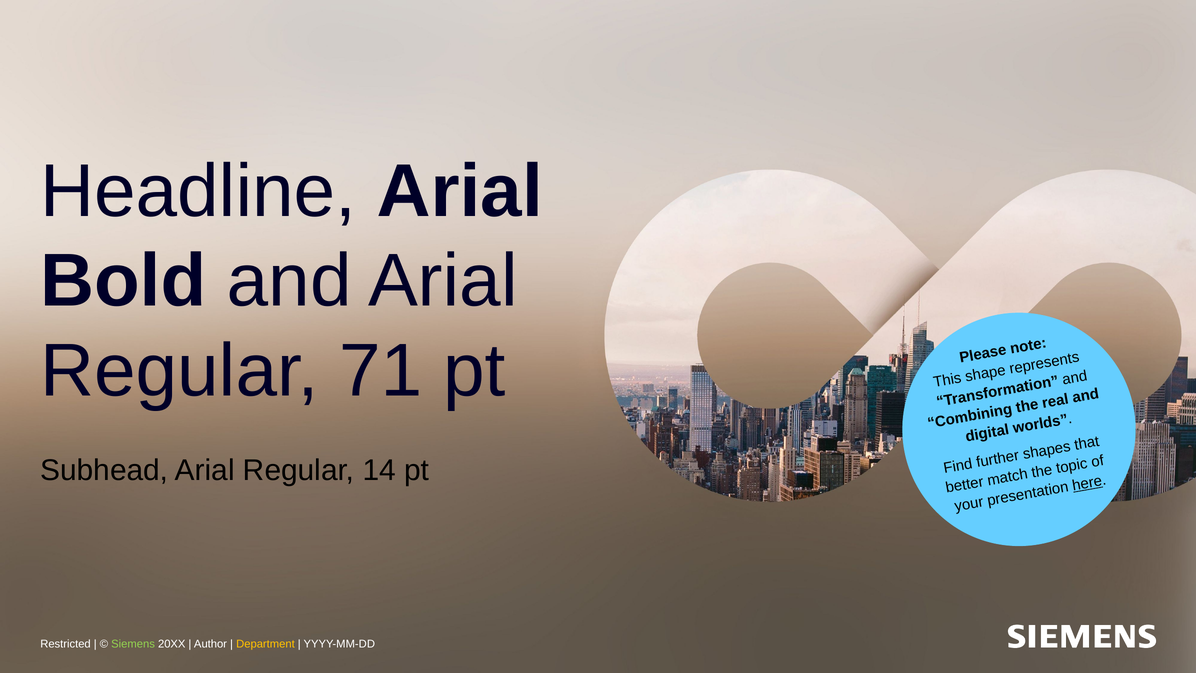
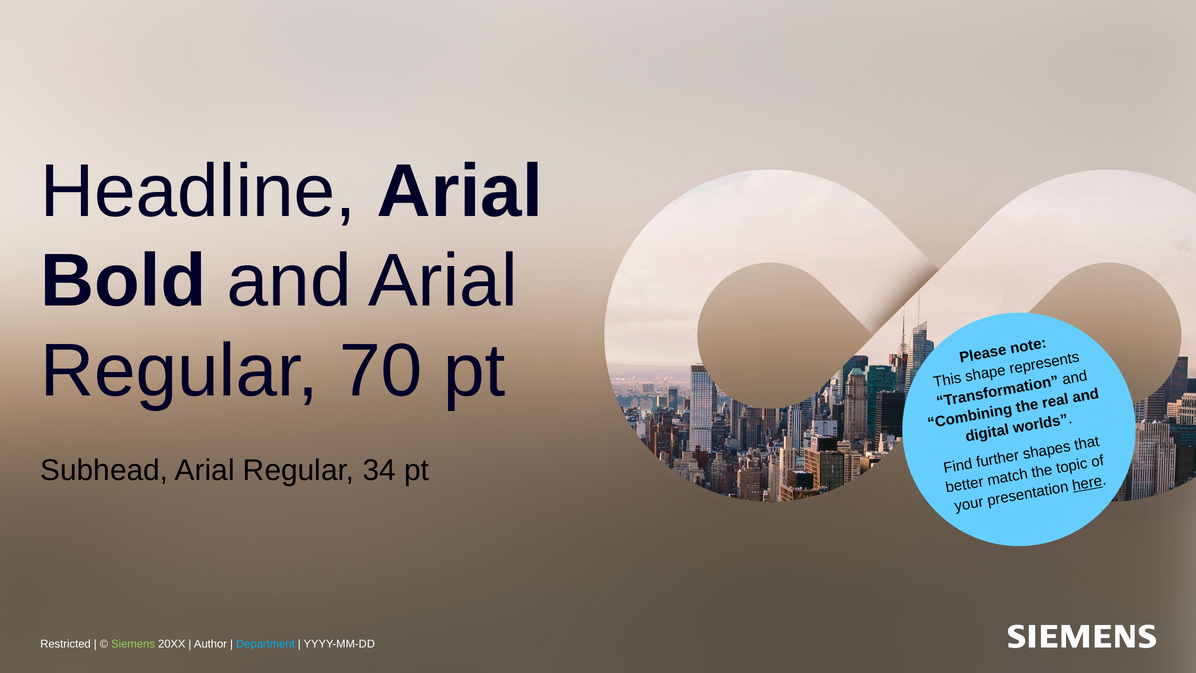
71: 71 -> 70
14: 14 -> 34
Department colour: yellow -> light blue
